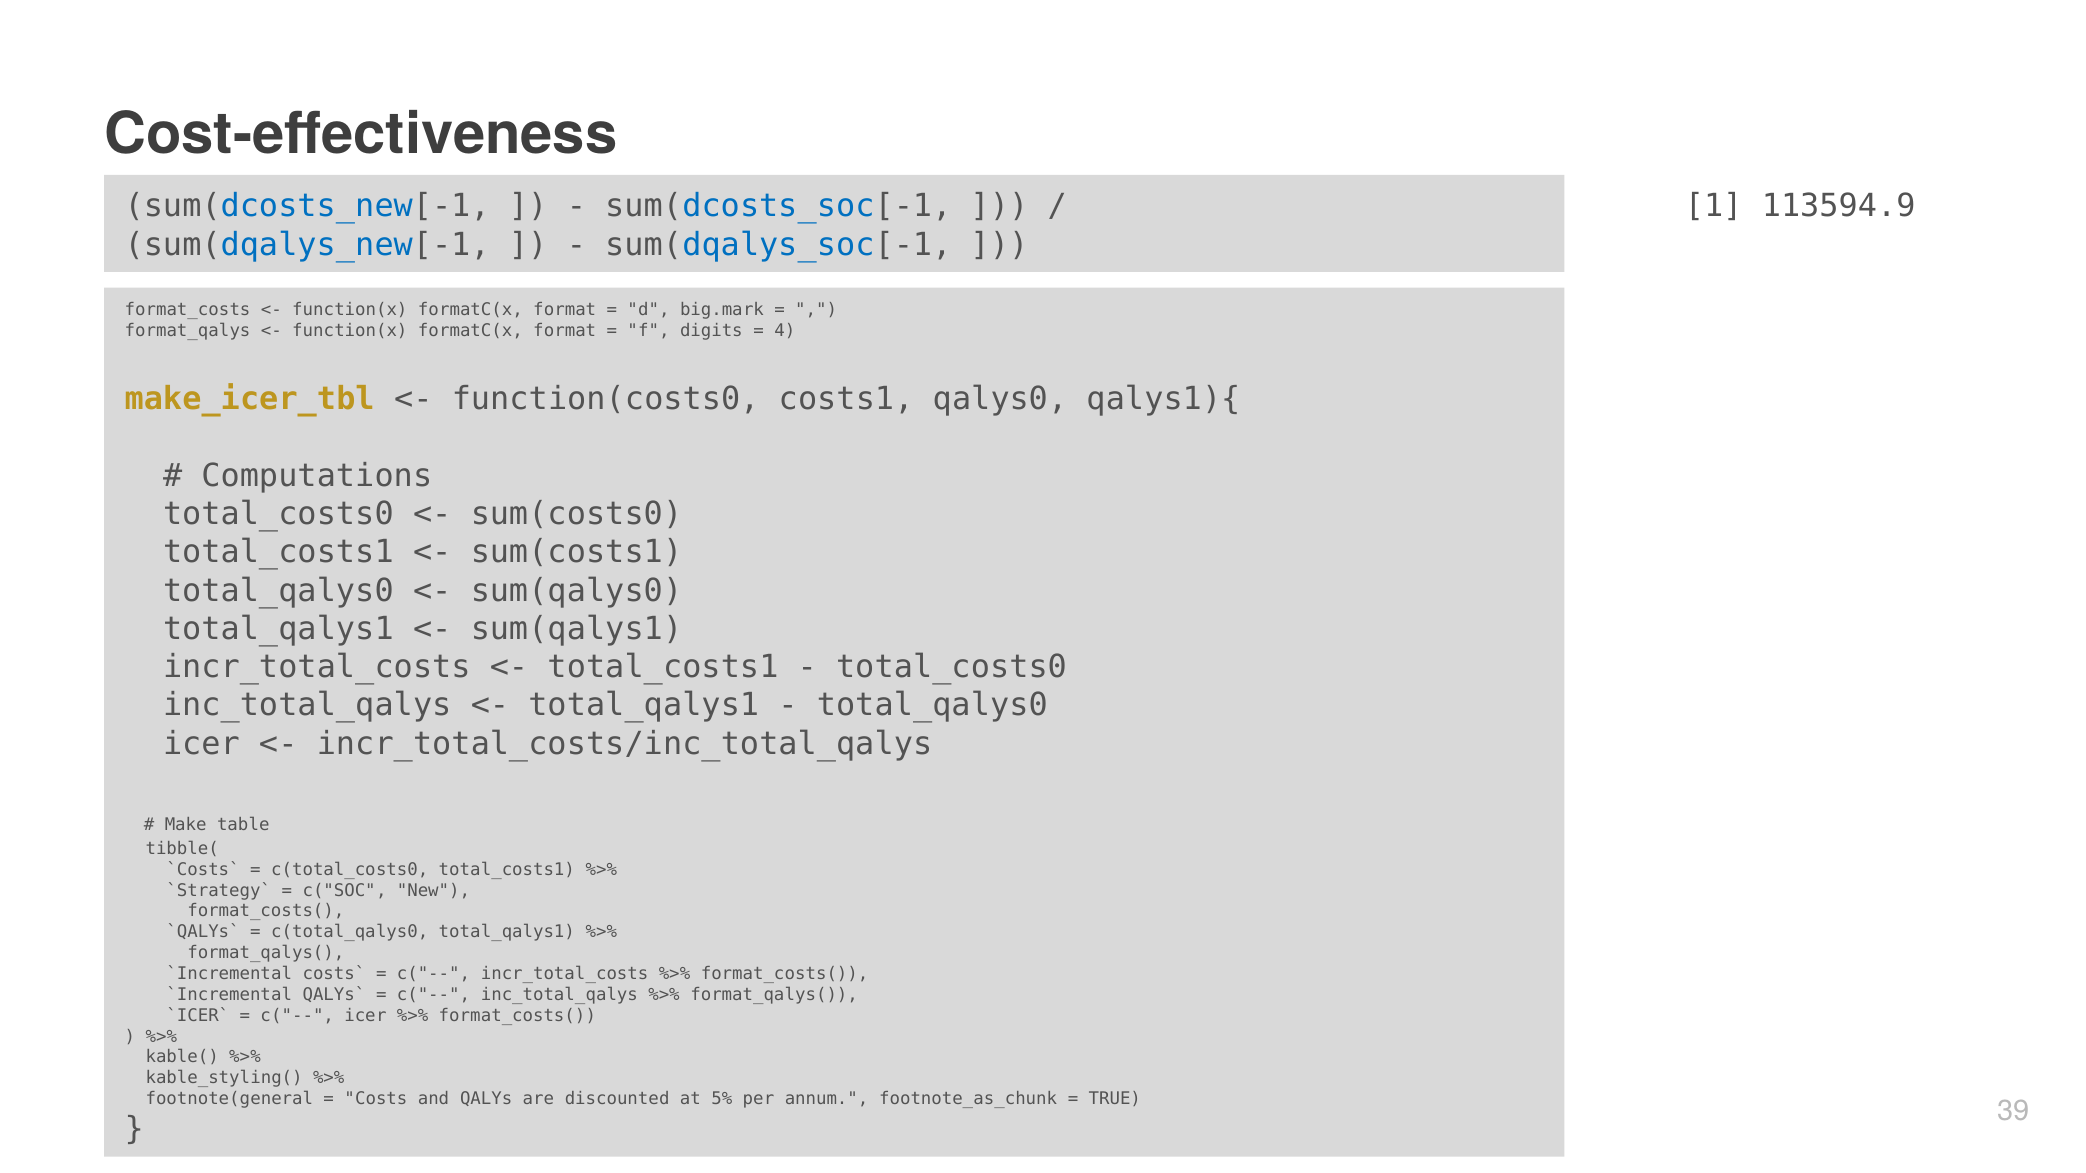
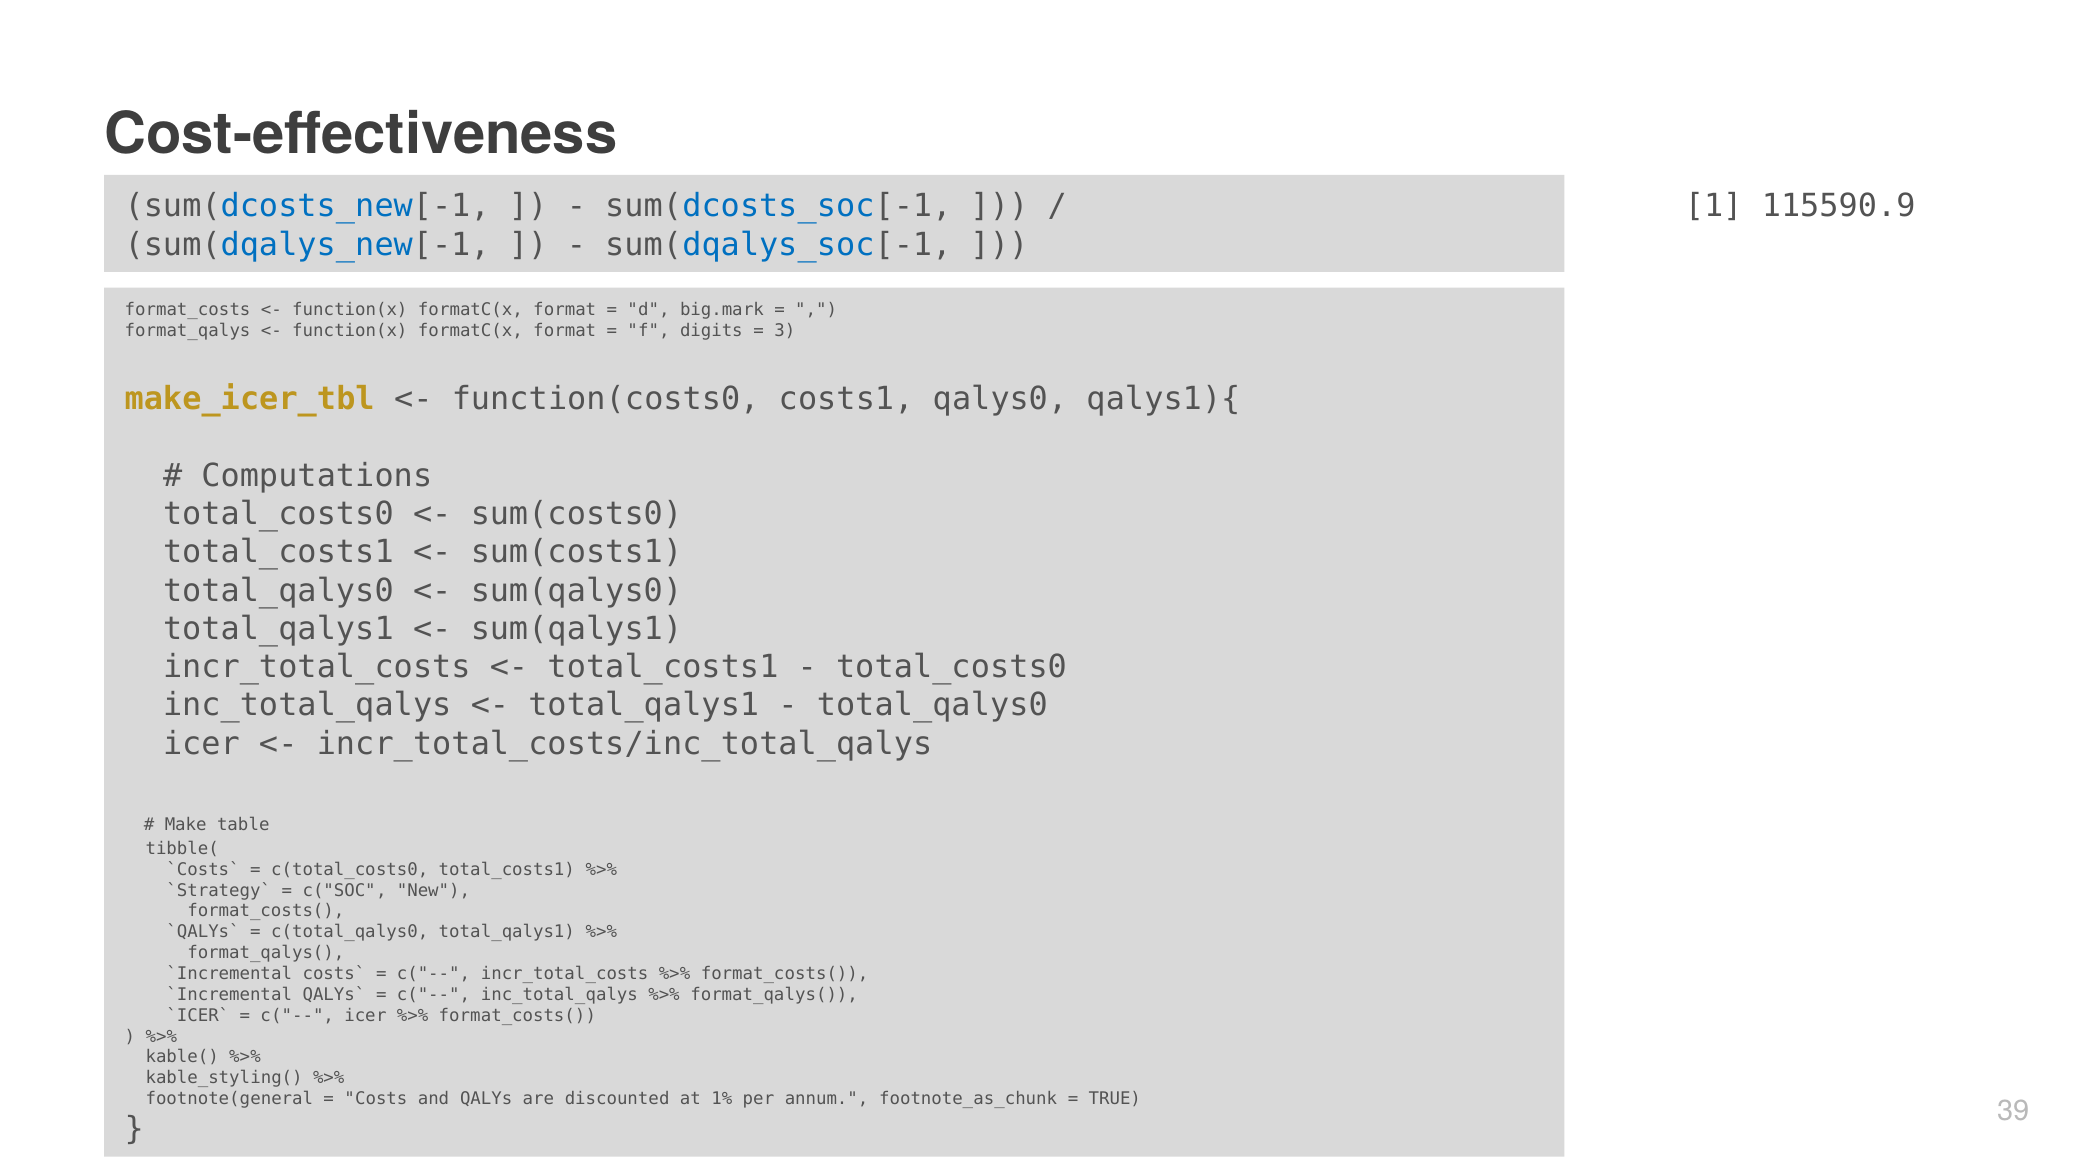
113594.9: 113594.9 -> 115590.9
4: 4 -> 3
5%: 5% -> 1%
